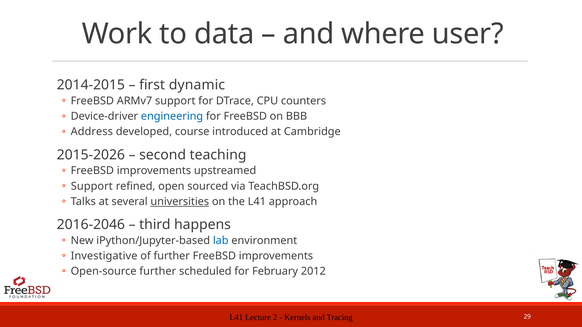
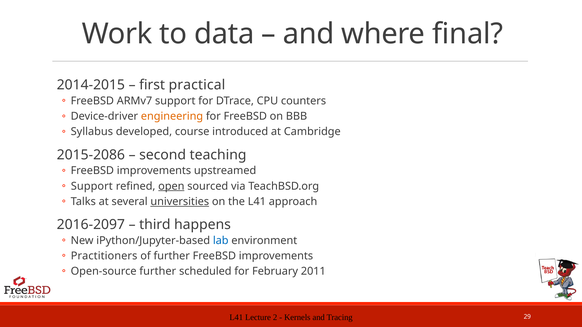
user: user -> final
dynamic: dynamic -> practical
engineering colour: blue -> orange
Address: Address -> Syllabus
2015-2026: 2015-2026 -> 2015-2086
open underline: none -> present
2016-2046: 2016-2046 -> 2016-2097
Investigative: Investigative -> Practitioners
2012: 2012 -> 2011
